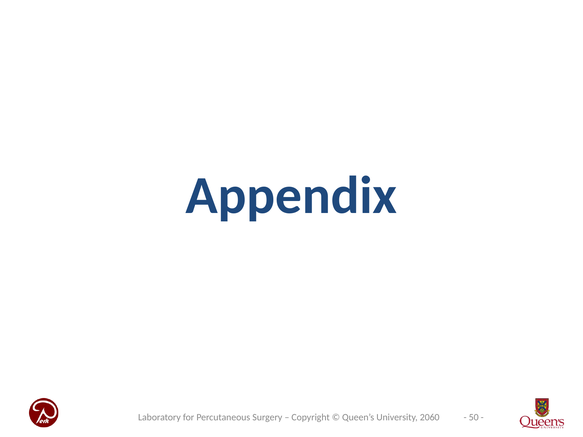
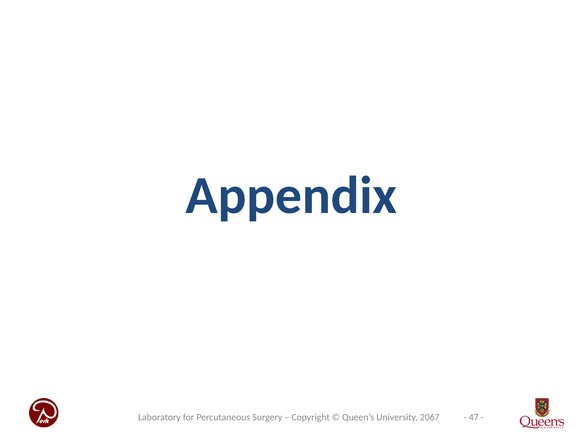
50: 50 -> 47
2060: 2060 -> 2067
